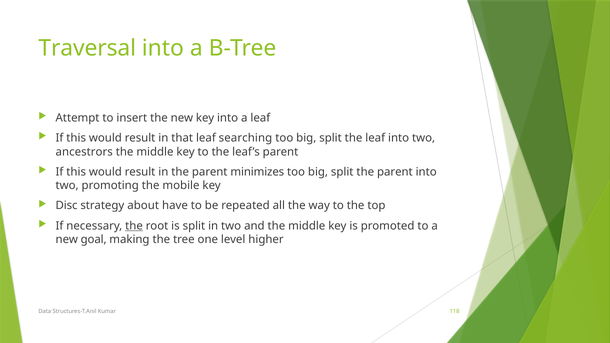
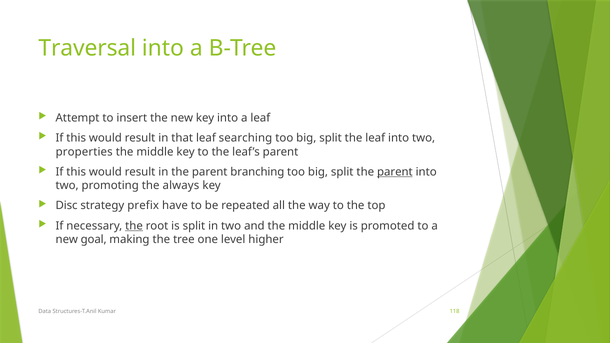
ancestrors: ancestrors -> properties
minimizes: minimizes -> branching
parent at (395, 172) underline: none -> present
mobile: mobile -> always
about: about -> prefix
